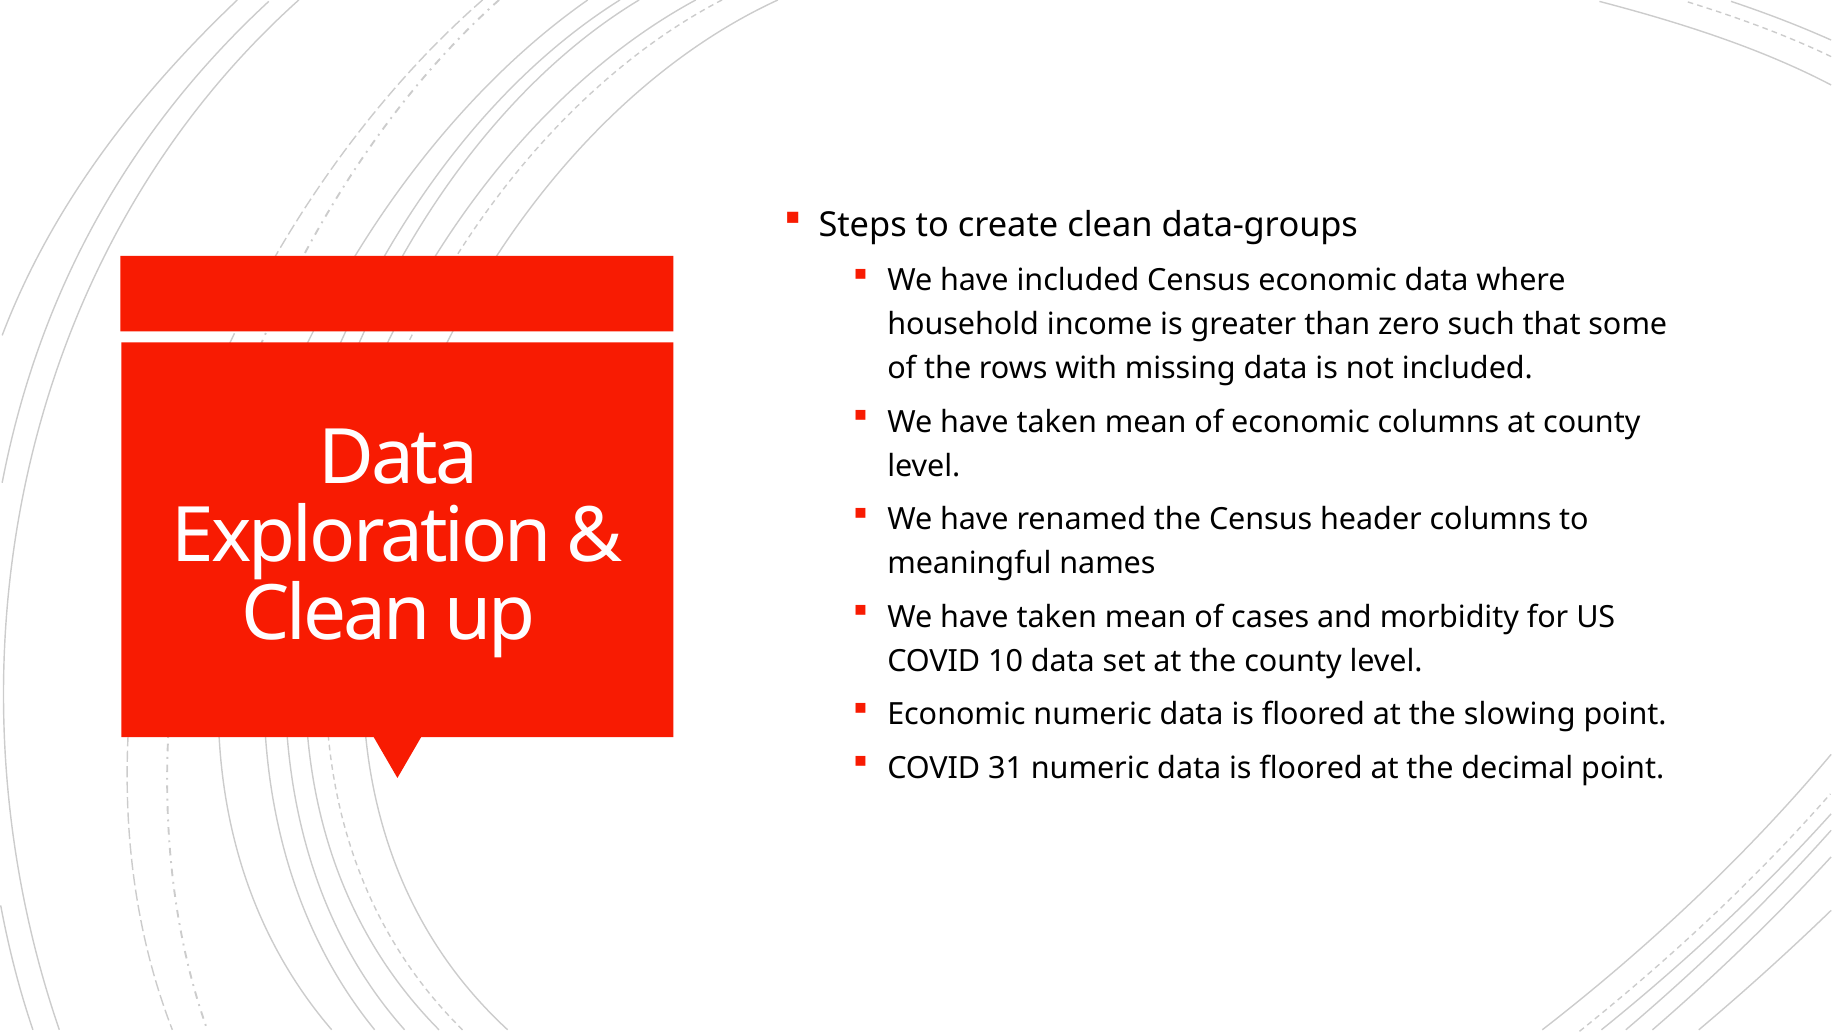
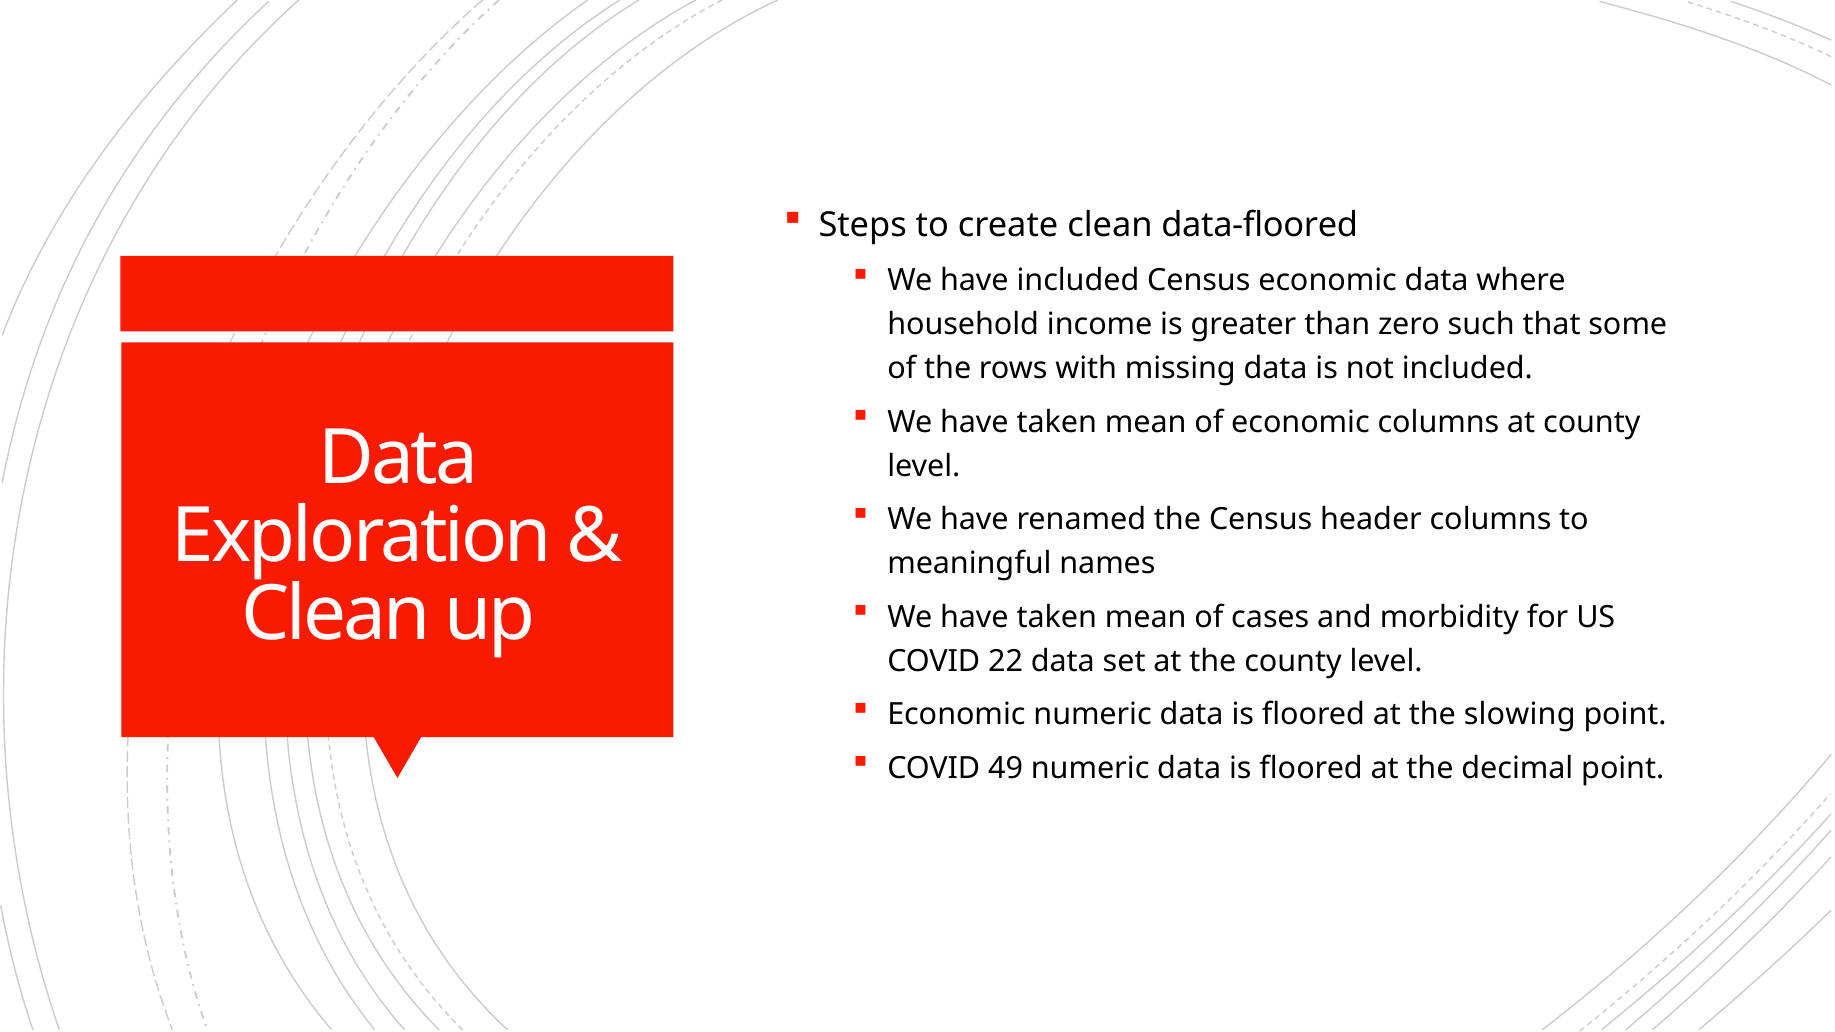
data-groups: data-groups -> data-floored
10: 10 -> 22
31: 31 -> 49
